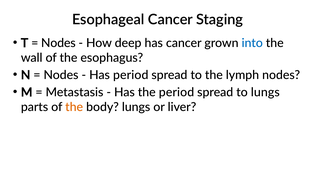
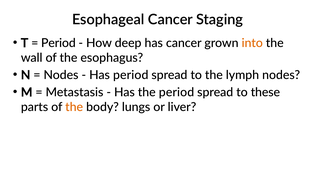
Nodes at (58, 43): Nodes -> Period
into colour: blue -> orange
to lungs: lungs -> these
